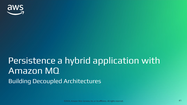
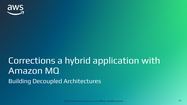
Persistence: Persistence -> Corrections
